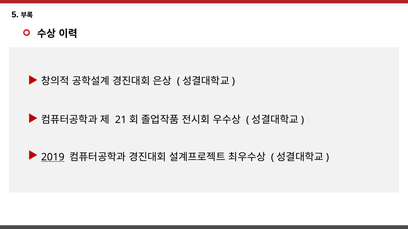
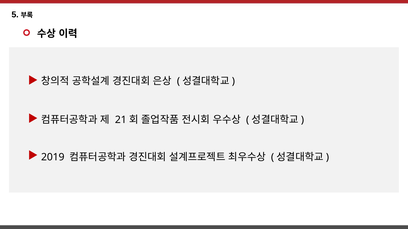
2019 underline: present -> none
